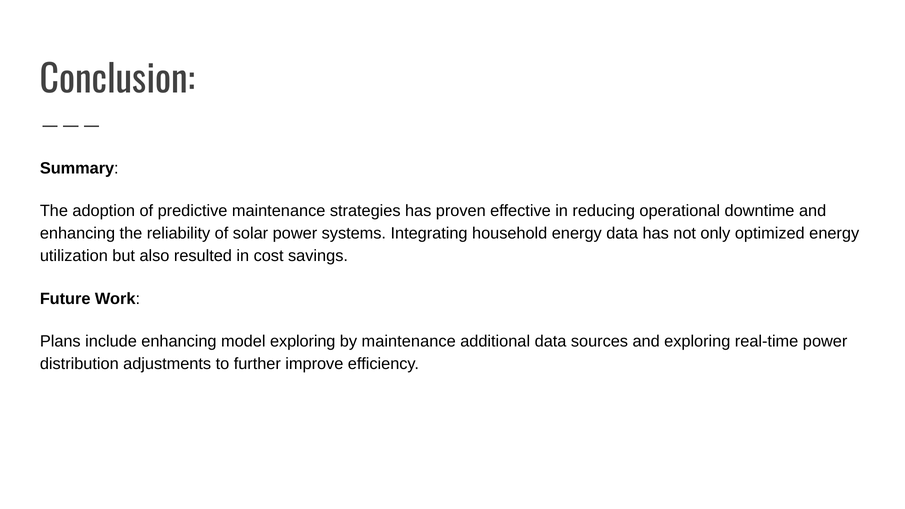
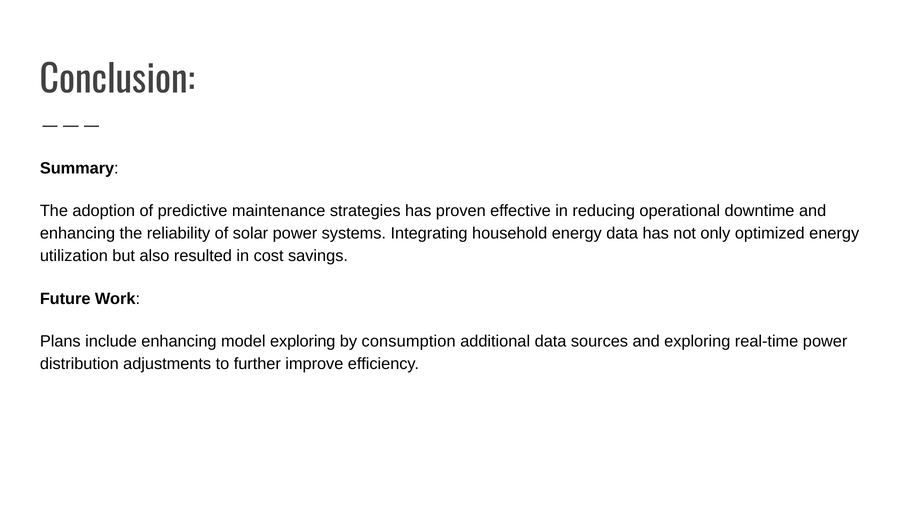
by maintenance: maintenance -> consumption
